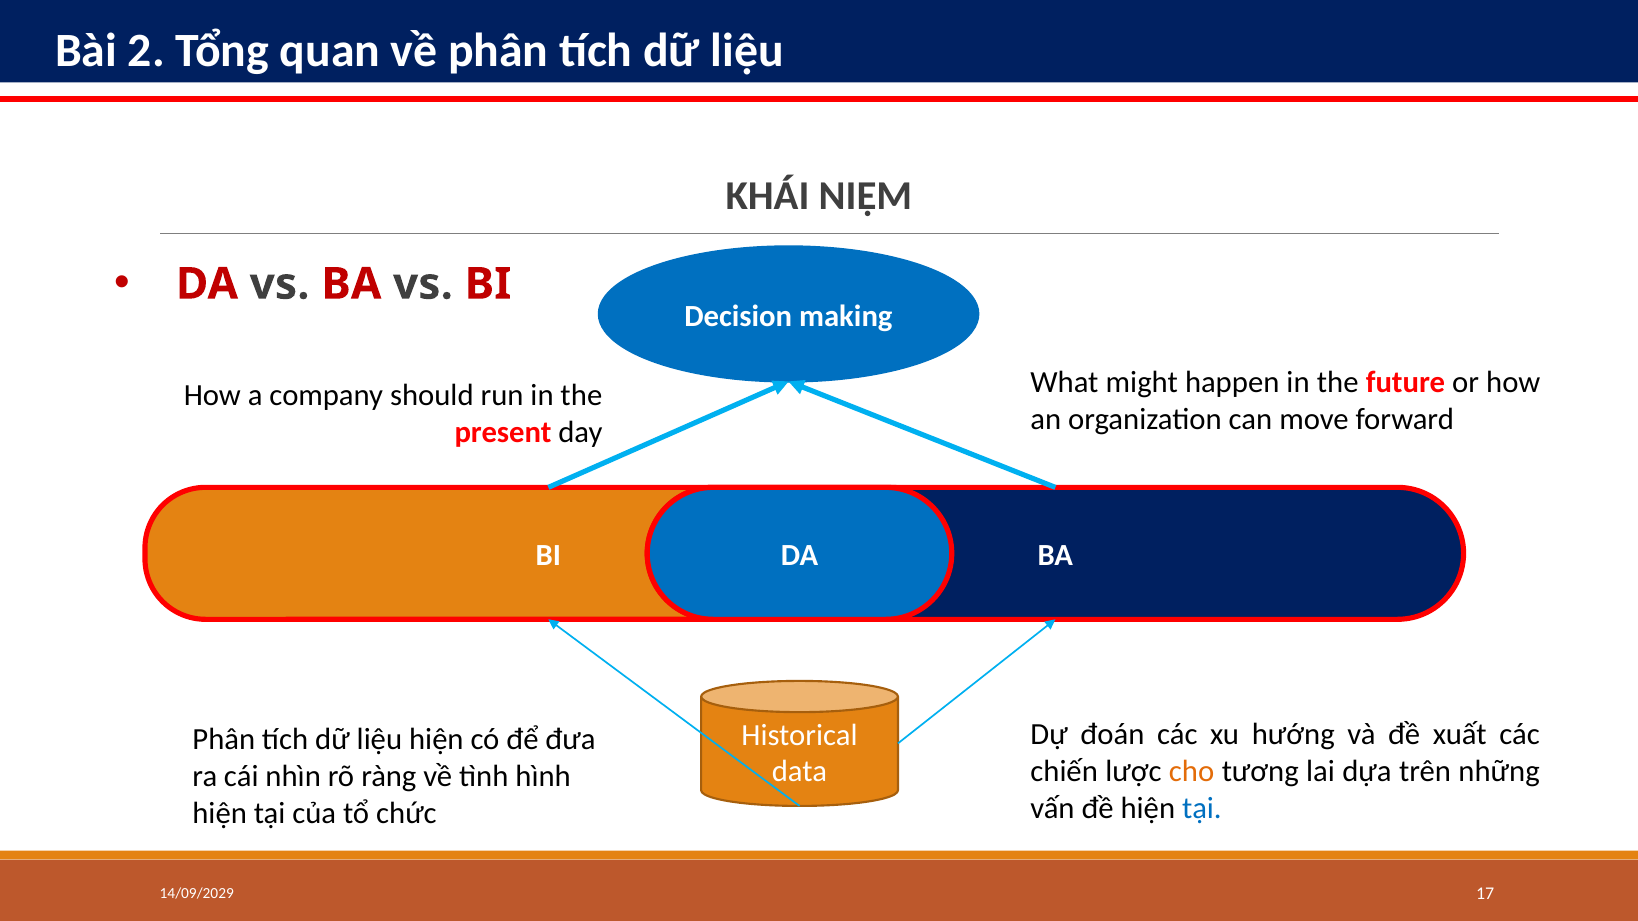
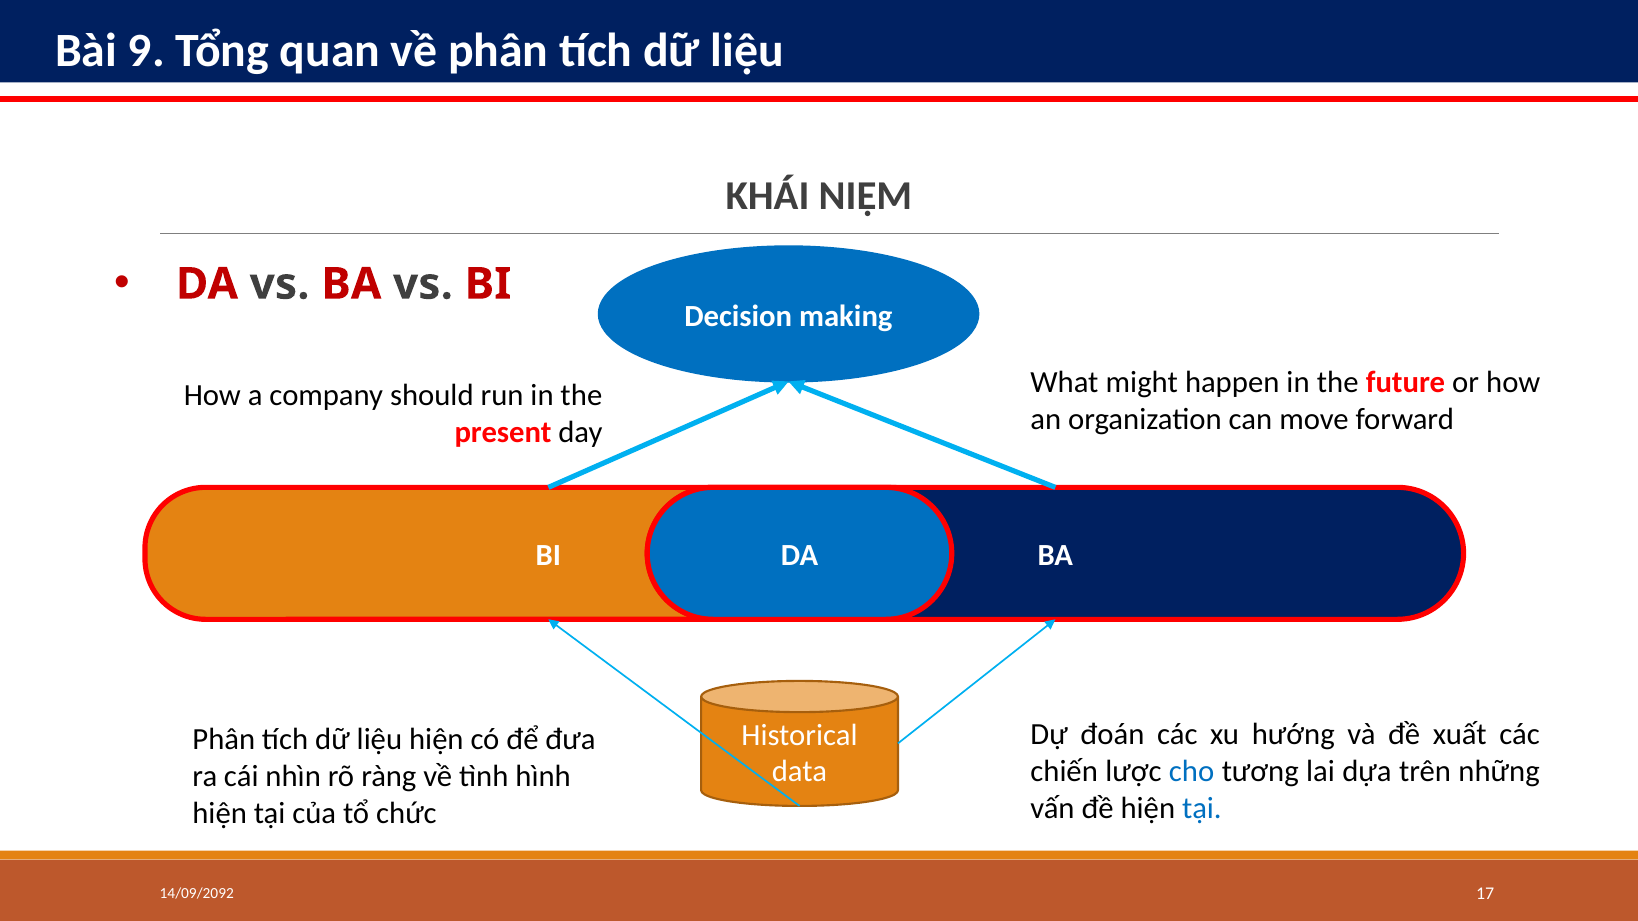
2: 2 -> 9
cho colour: orange -> blue
14/09/2029: 14/09/2029 -> 14/09/2092
